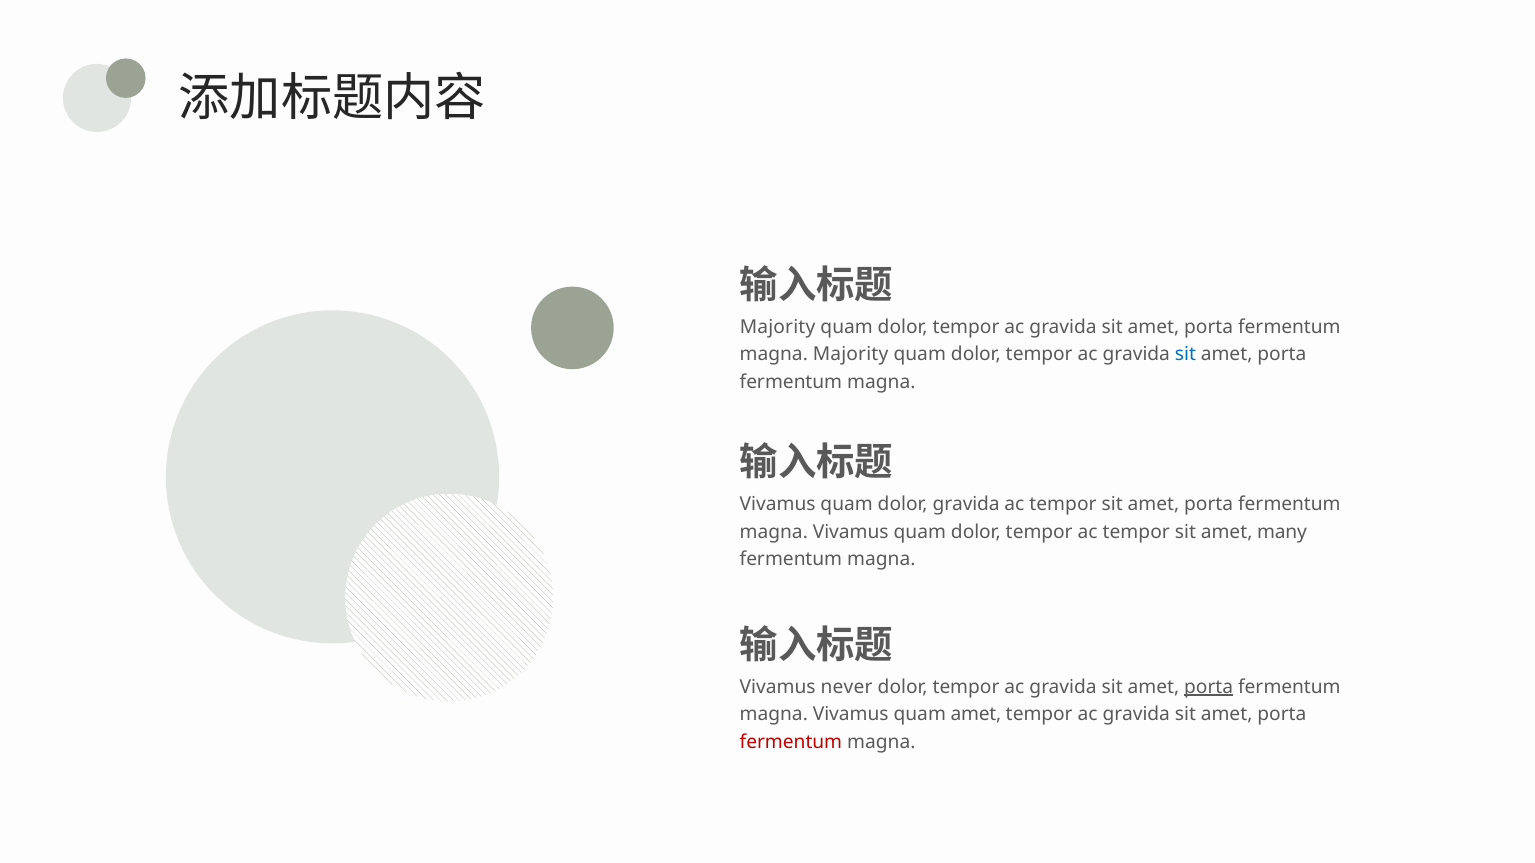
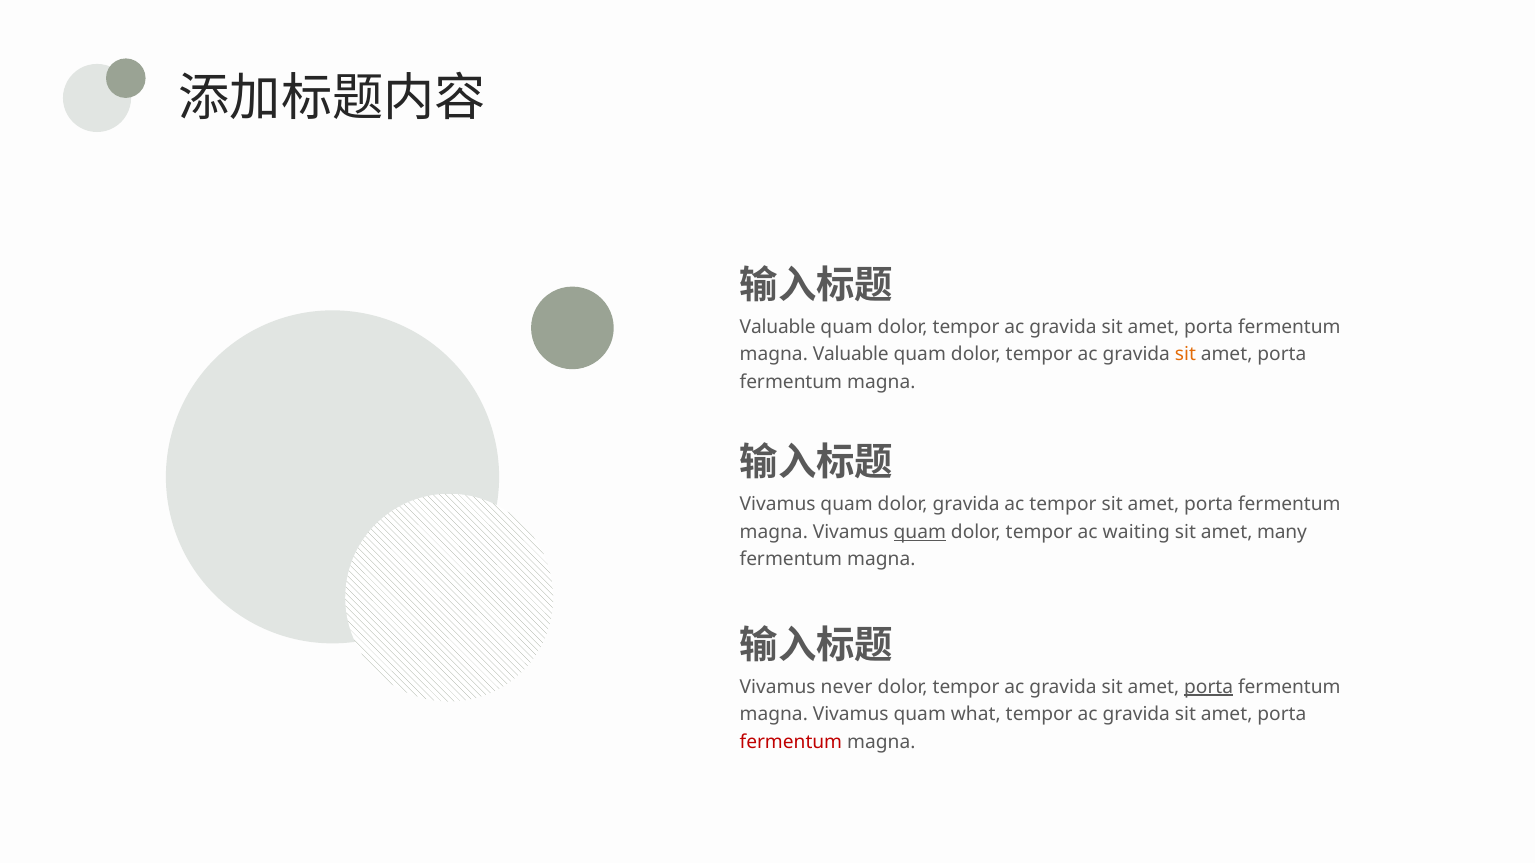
Majority at (778, 327): Majority -> Valuable
magna Majority: Majority -> Valuable
sit at (1185, 355) colour: blue -> orange
quam at (920, 532) underline: none -> present
tempor ac tempor: tempor -> waiting
quam amet: amet -> what
